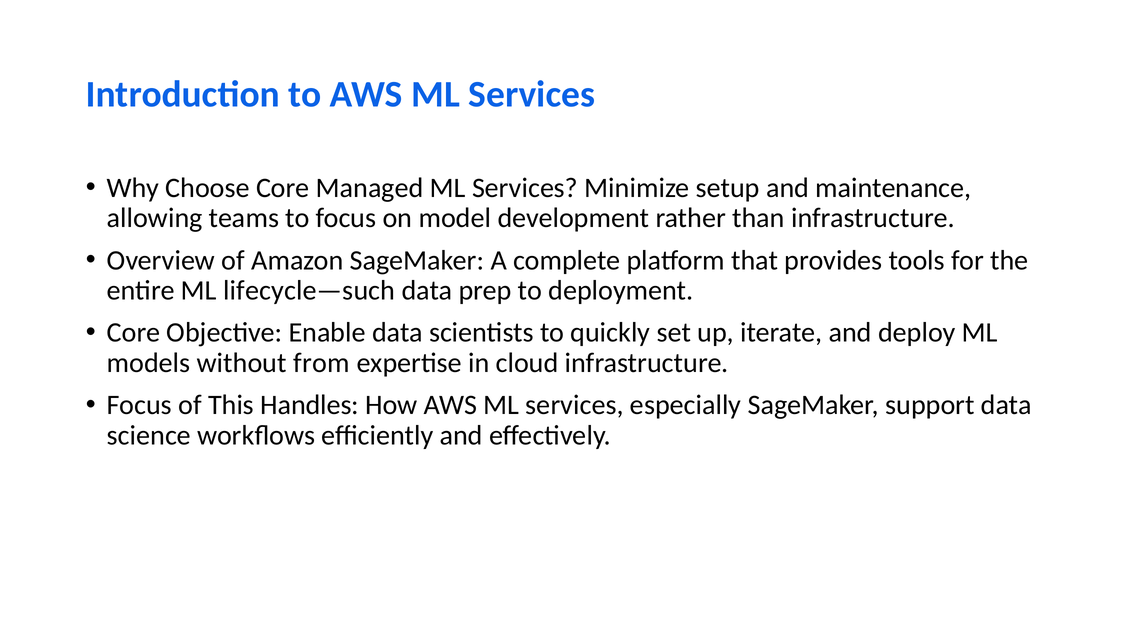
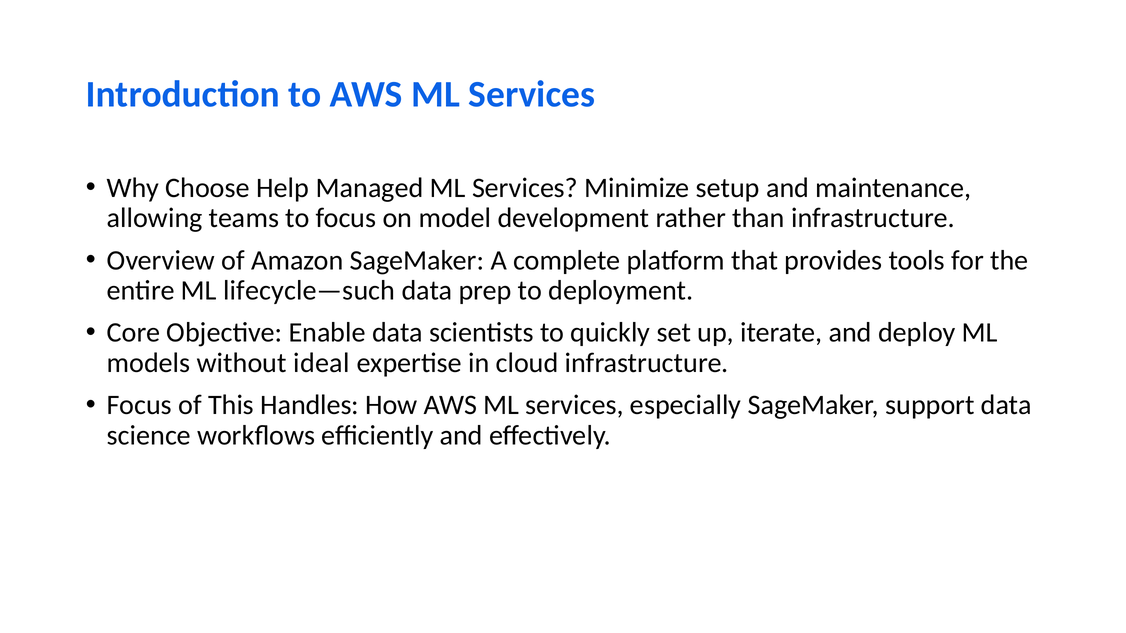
Choose Core: Core -> Help
from: from -> ideal
